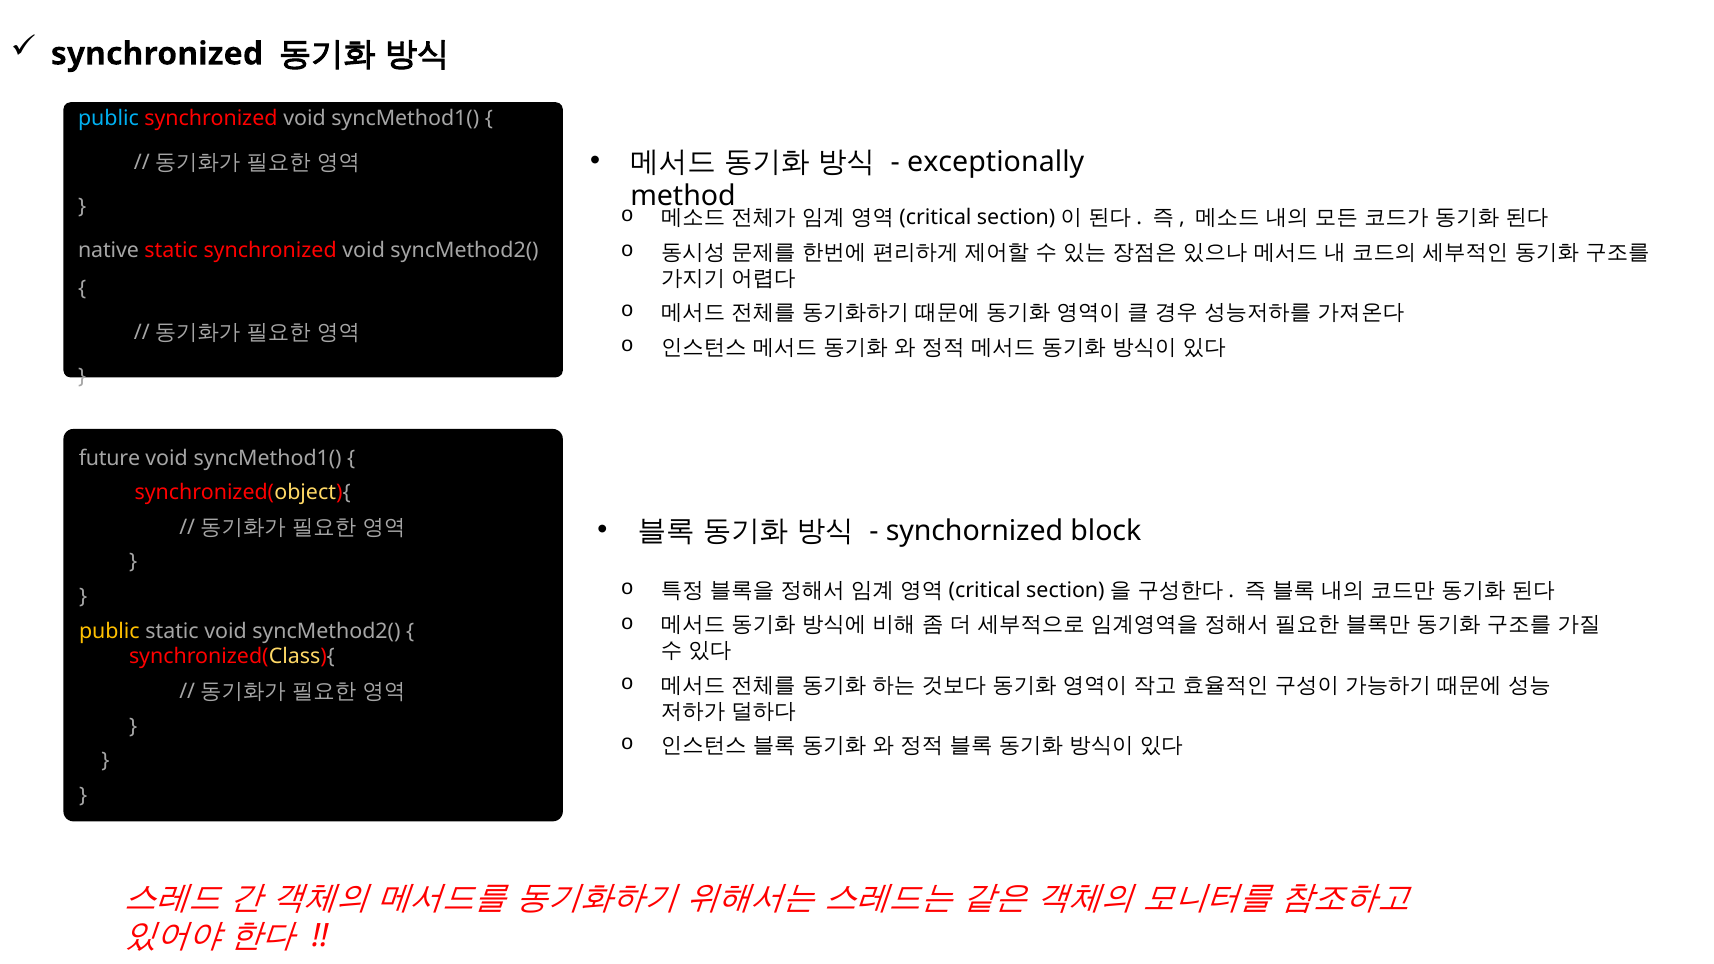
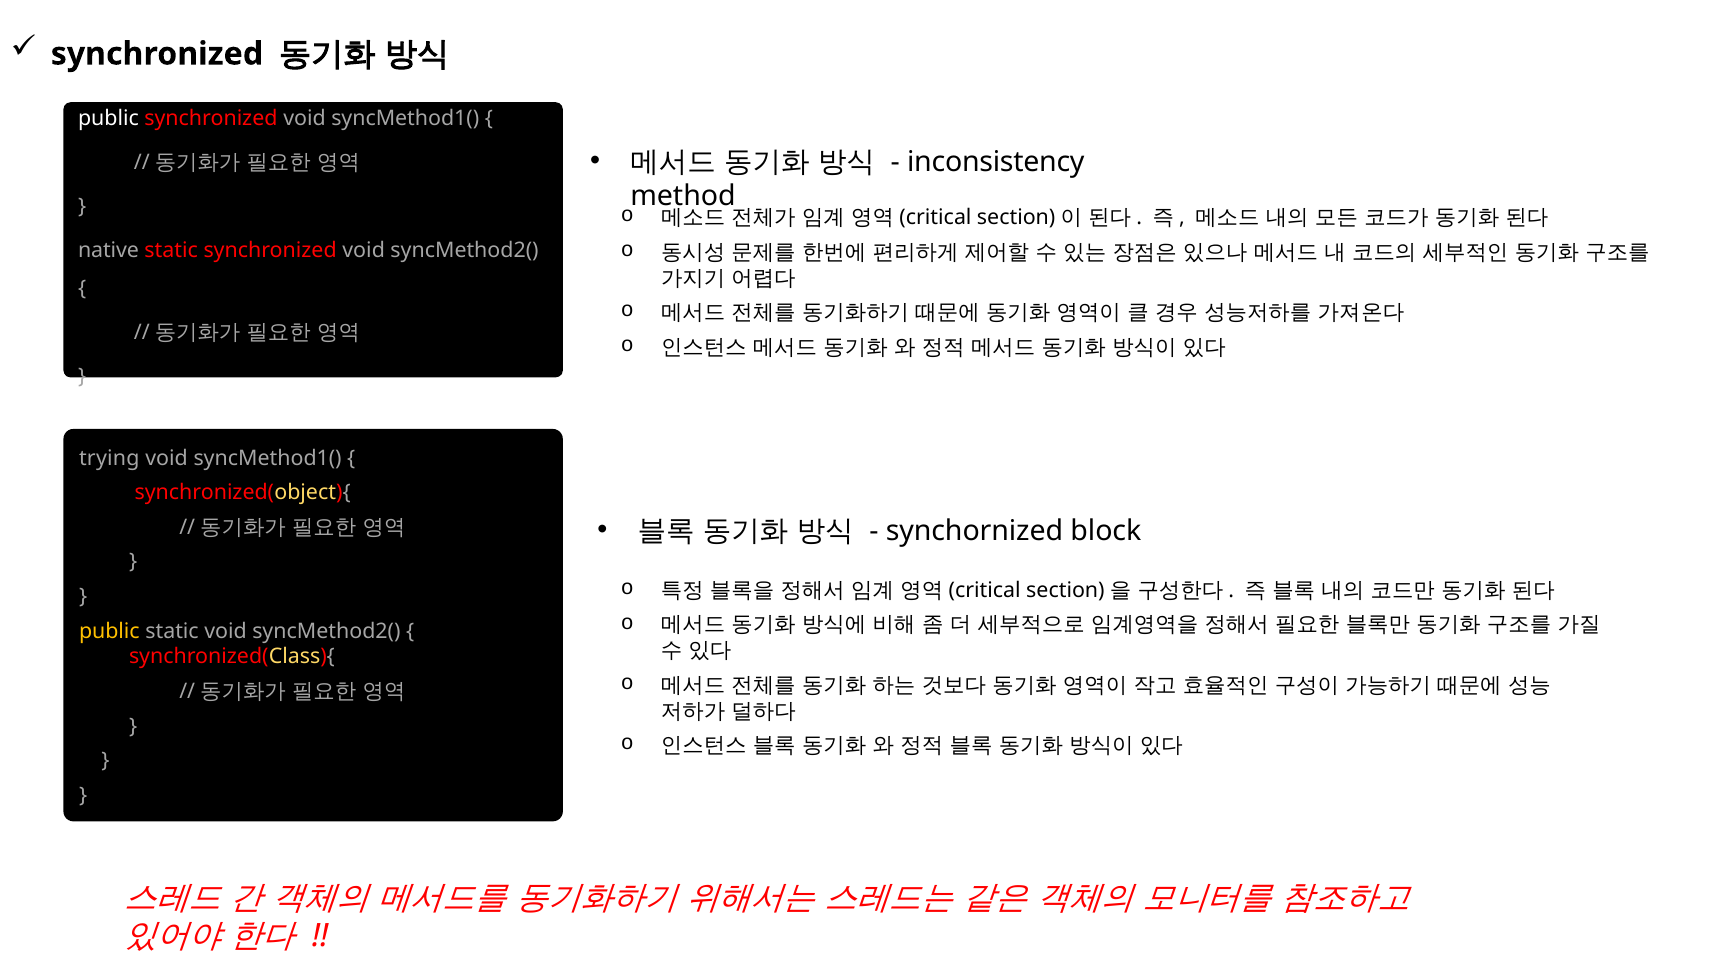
public at (108, 119) colour: light blue -> white
exceptionally: exceptionally -> inconsistency
future: future -> trying
